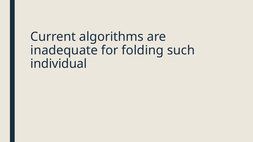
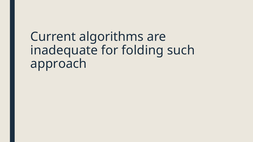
individual: individual -> approach
